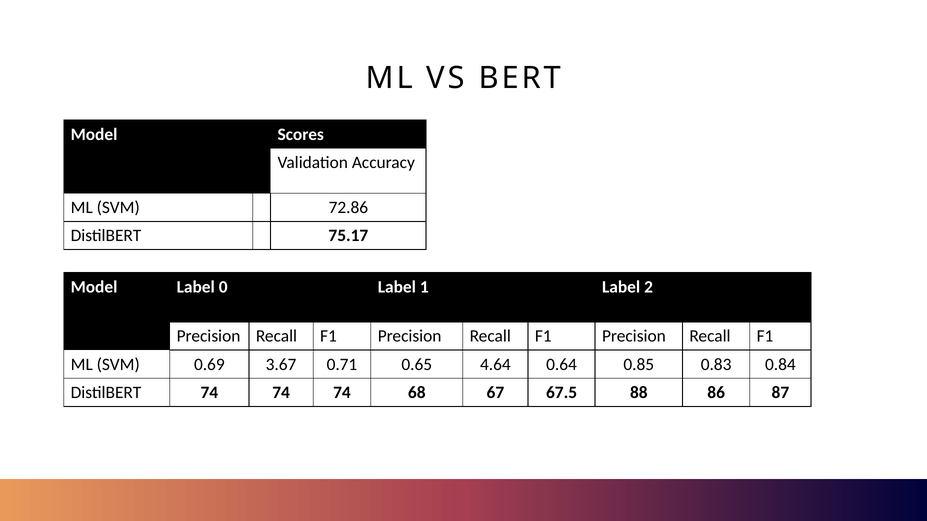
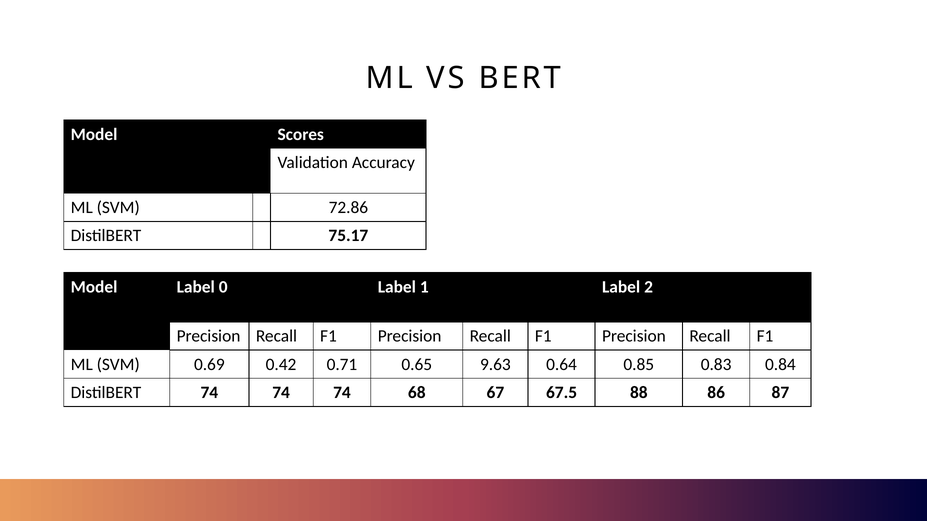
3.67: 3.67 -> 0.42
4.64: 4.64 -> 9.63
